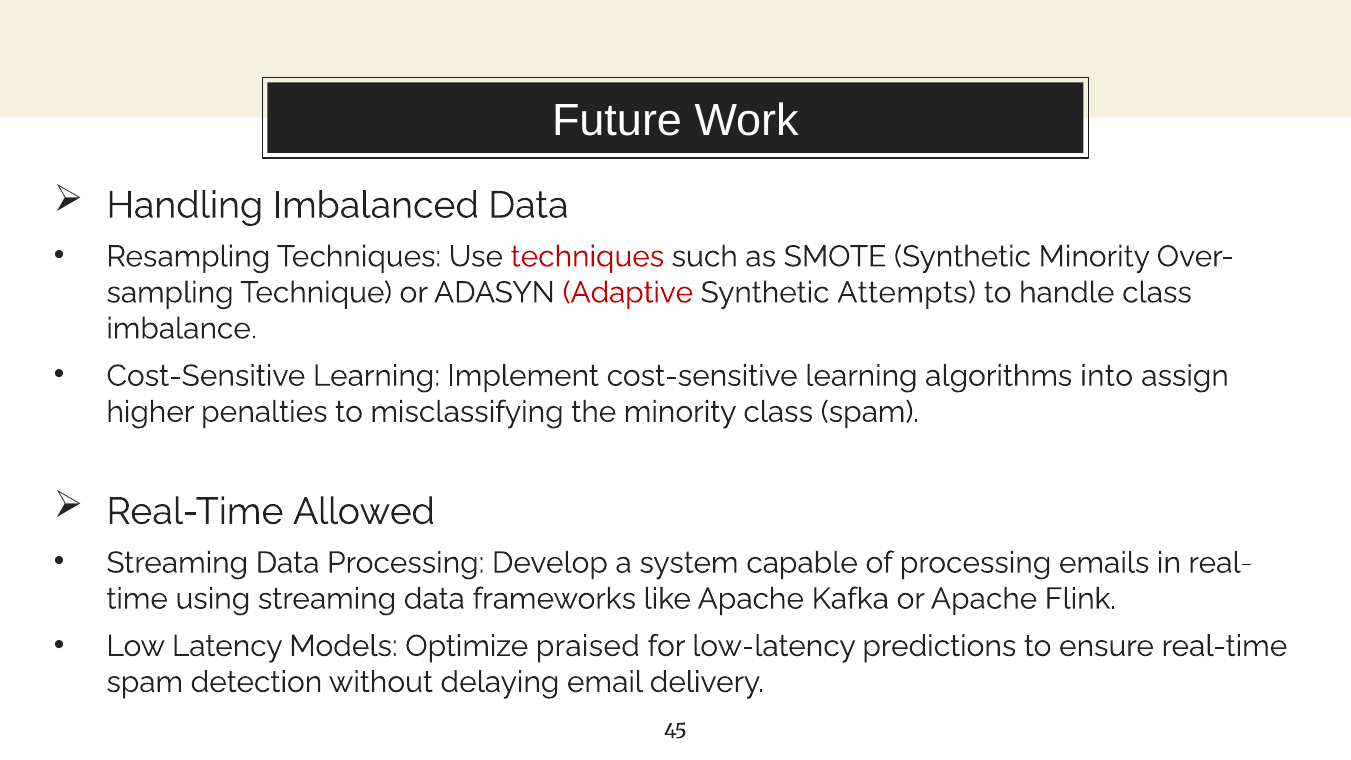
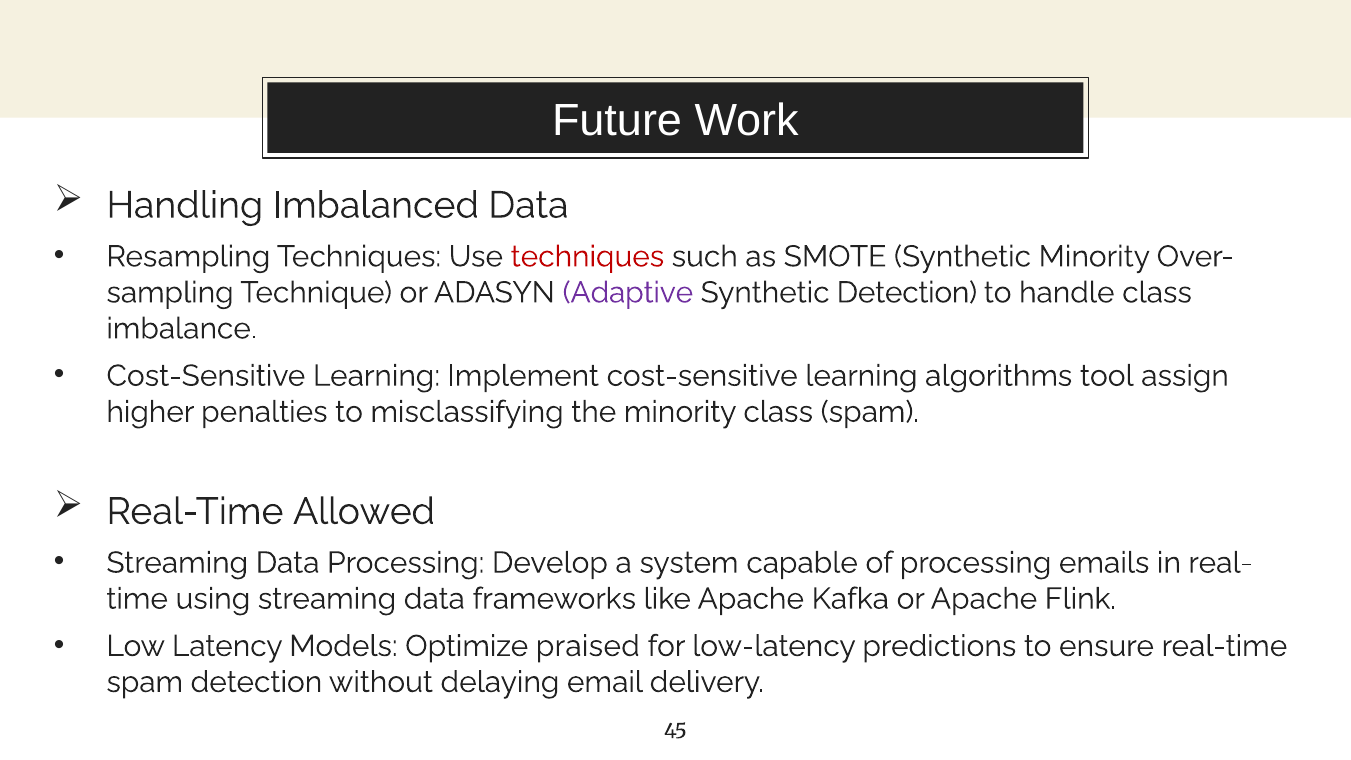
Adaptive colour: red -> purple
Synthetic Attempts: Attempts -> Detection
into: into -> tool
